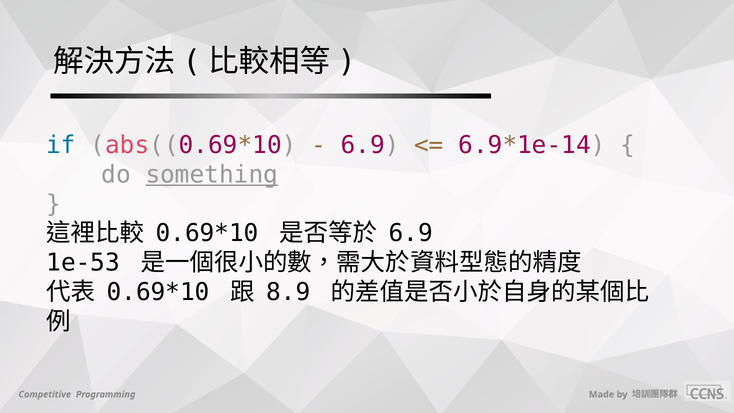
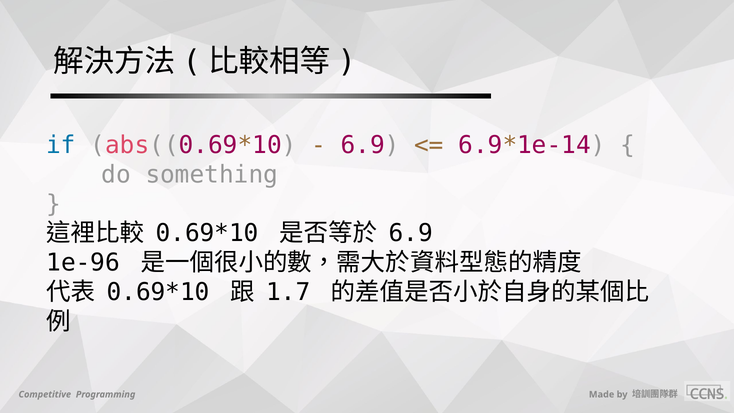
something underline: present -> none
1e-53: 1e-53 -> 1e-96
8.9: 8.9 -> 1.7
